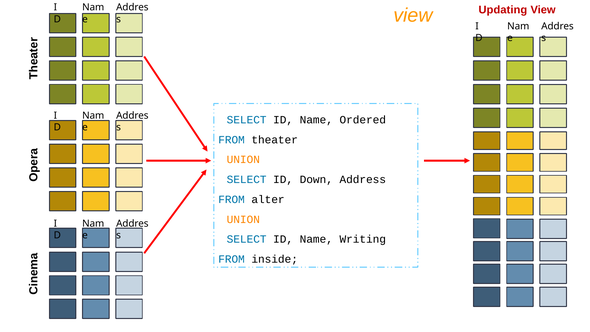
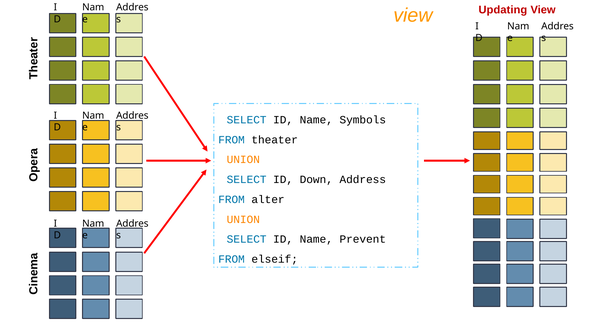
Ordered: Ordered -> Symbols
Writing: Writing -> Prevent
inside: inside -> elseif
